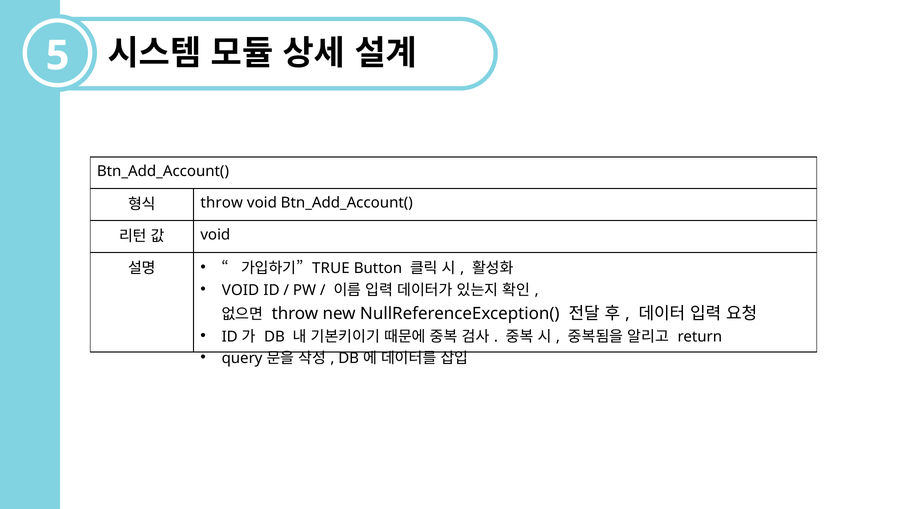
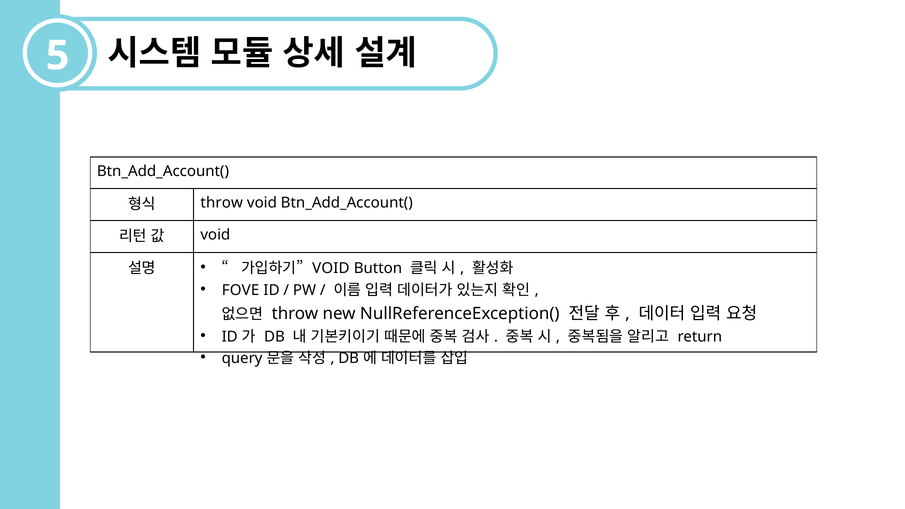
TRUE at (331, 268): TRUE -> VOID
VOID at (241, 290): VOID -> FOVE
